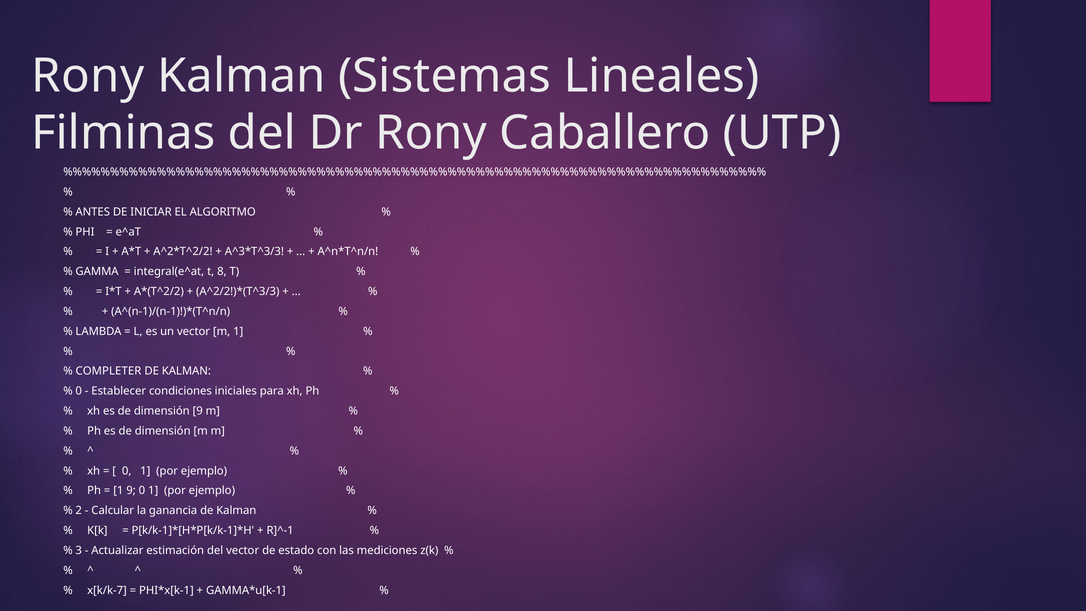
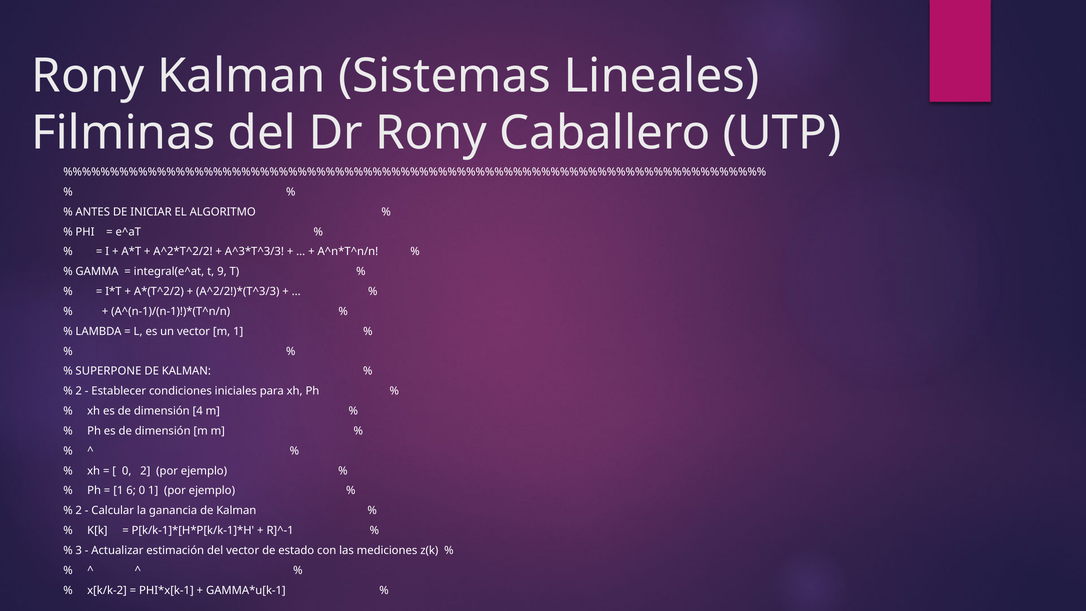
8: 8 -> 9
COMPLETER: COMPLETER -> SUPERPONE
0 at (79, 391): 0 -> 2
dimensión 9: 9 -> 4
1 at (145, 471): 1 -> 2
1 9: 9 -> 6
x[k/k-7: x[k/k-7 -> x[k/k-2
